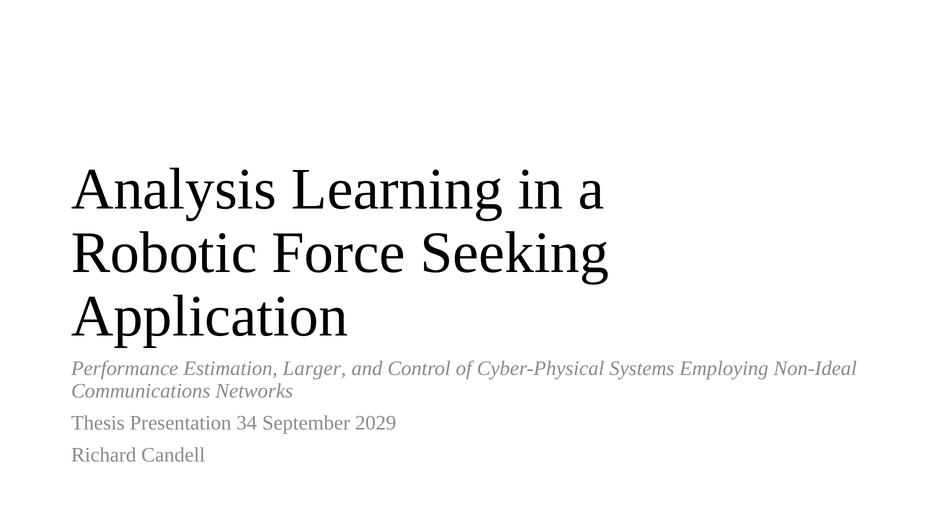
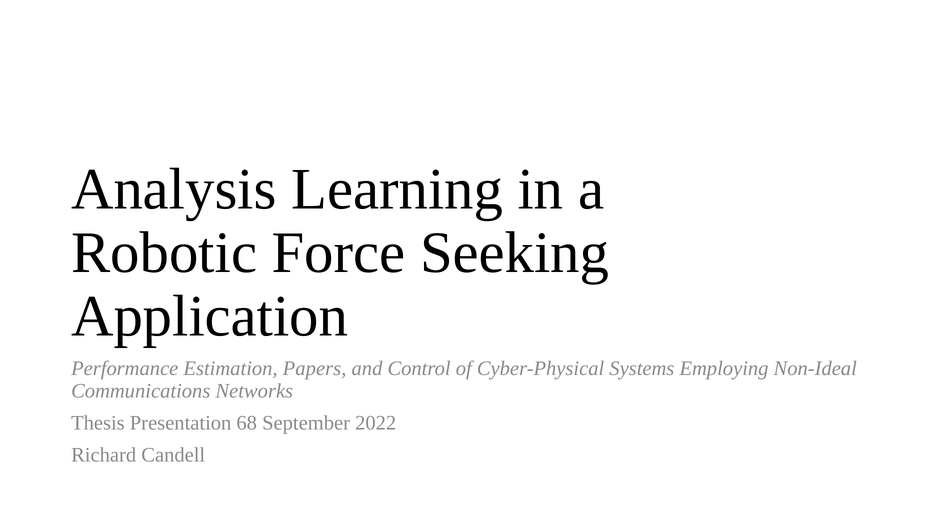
Larger: Larger -> Papers
34: 34 -> 68
2029: 2029 -> 2022
